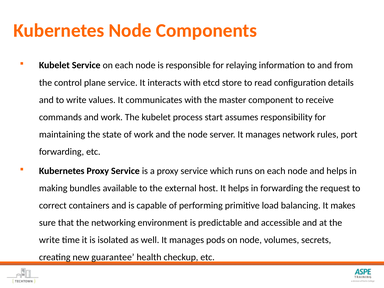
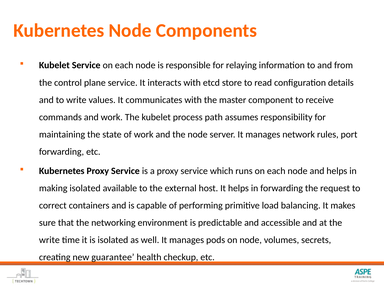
start: start -> path
making bundles: bundles -> isolated
